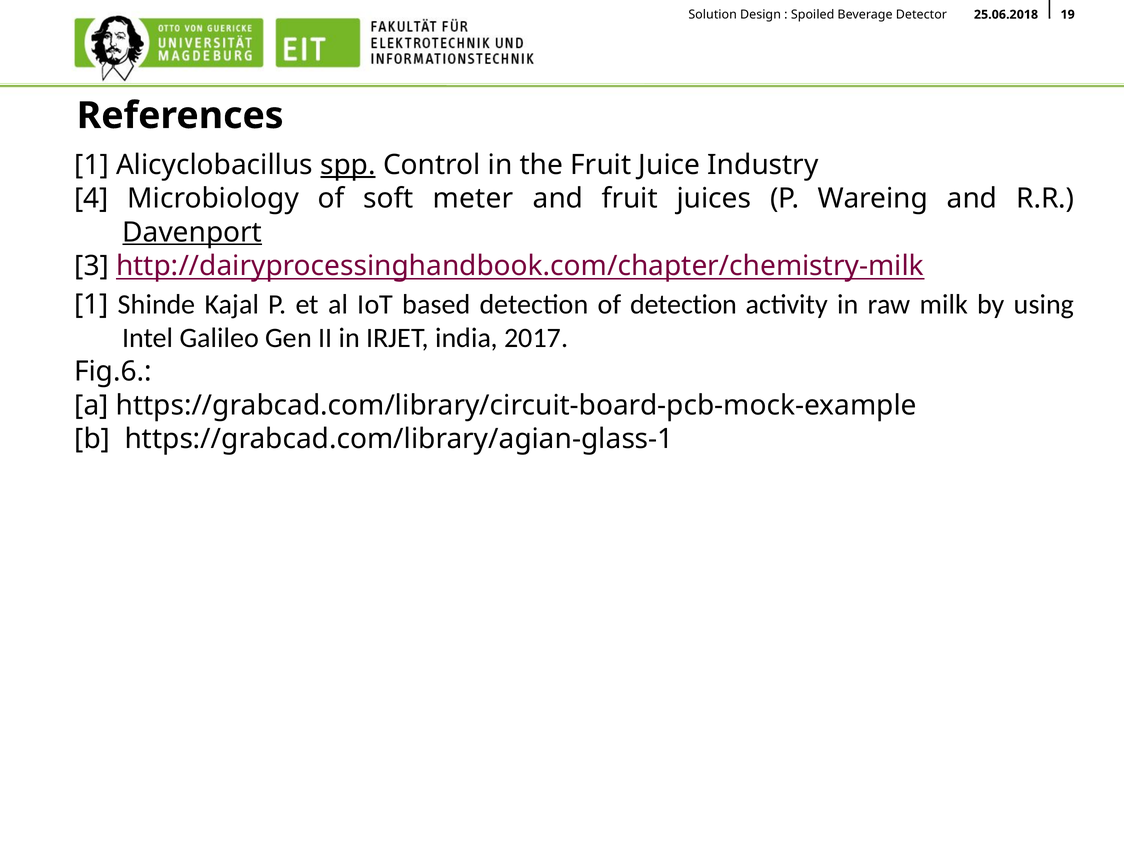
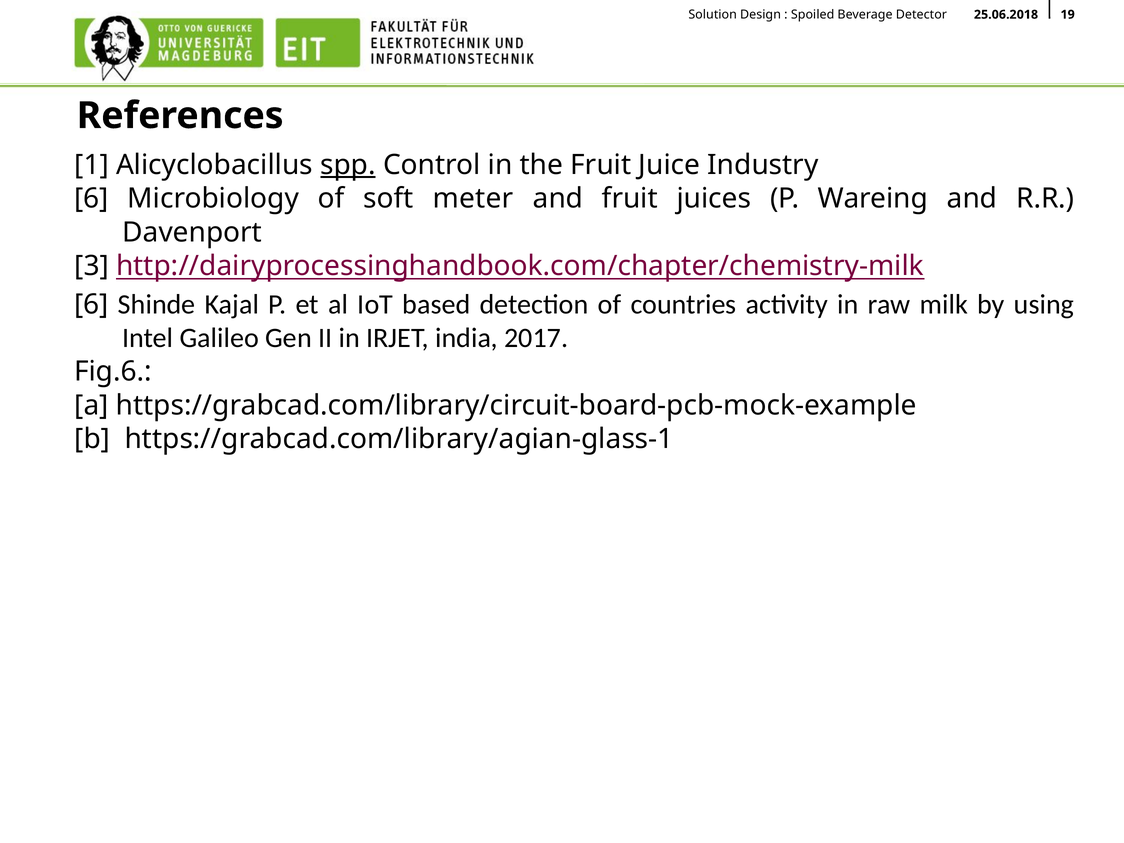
4 at (91, 199): 4 -> 6
Davenport underline: present -> none
1 at (91, 304): 1 -> 6
of detection: detection -> countries
